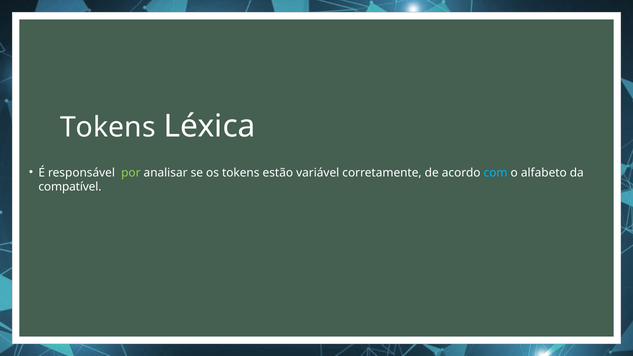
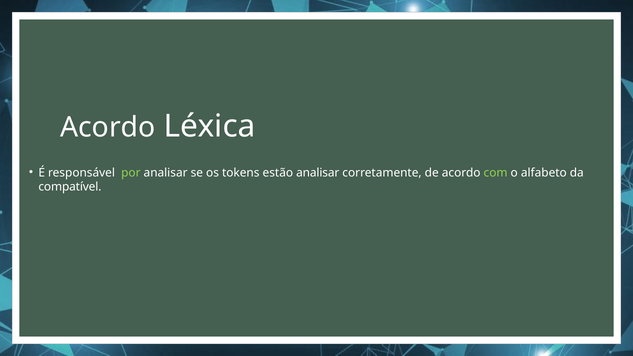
Tokens at (108, 128): Tokens -> Acordo
estão variável: variável -> analisar
com colour: light blue -> light green
